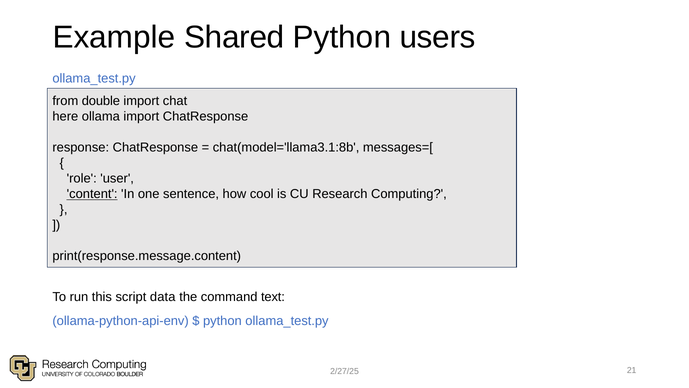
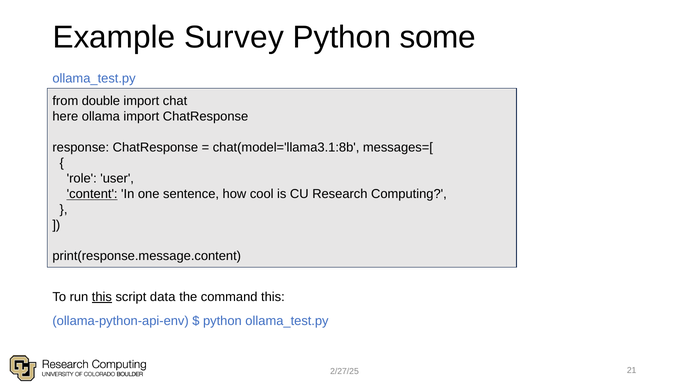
Shared: Shared -> Survey
users: users -> some
this at (102, 297) underline: none -> present
command text: text -> this
